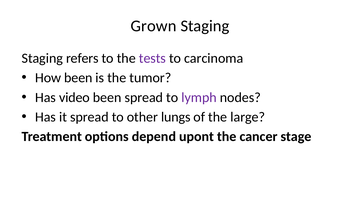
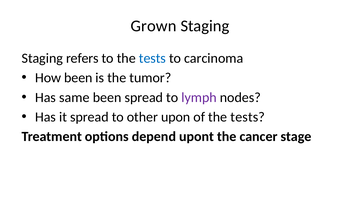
tests at (152, 58) colour: purple -> blue
video: video -> same
lungs: lungs -> upon
of the large: large -> tests
